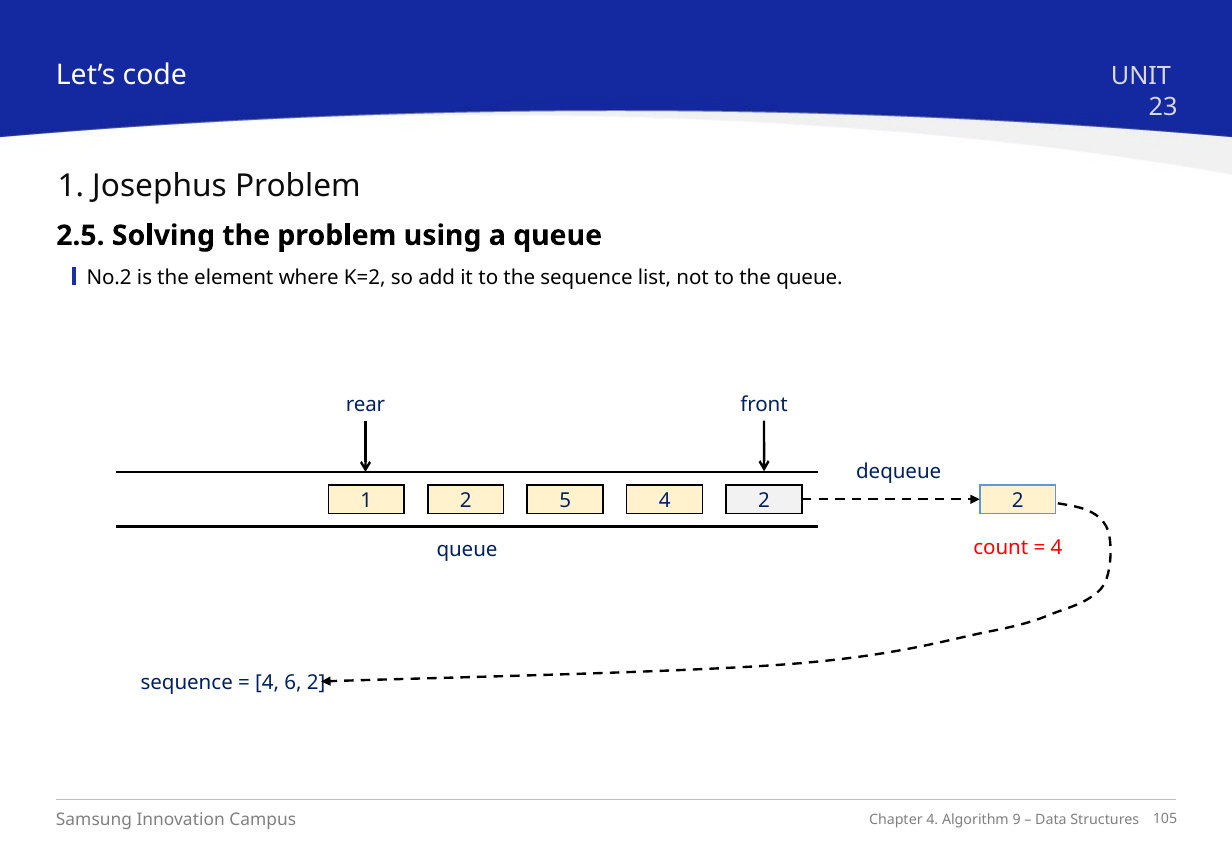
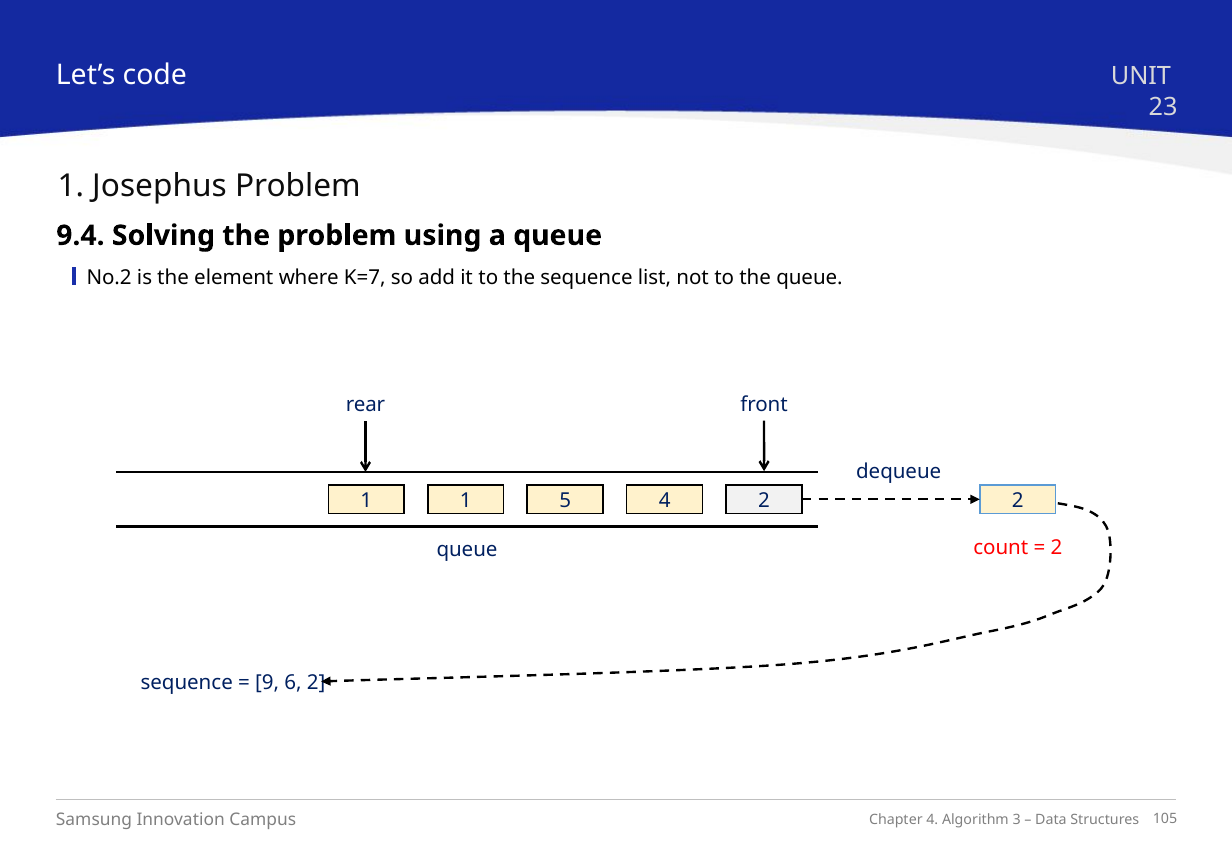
2.5: 2.5 -> 9.4
K=2: K=2 -> K=7
1 2: 2 -> 1
4 at (1056, 548): 4 -> 2
4 at (267, 683): 4 -> 9
9: 9 -> 3
